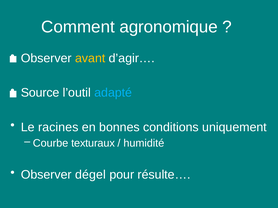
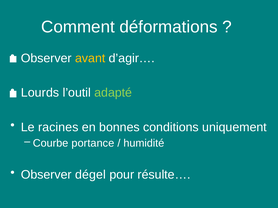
agronomique: agronomique -> déformations
Source: Source -> Lourds
adapté colour: light blue -> light green
texturaux: texturaux -> portance
